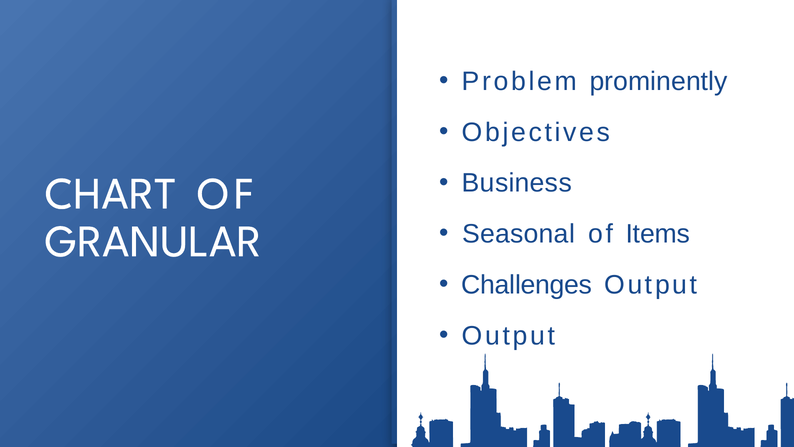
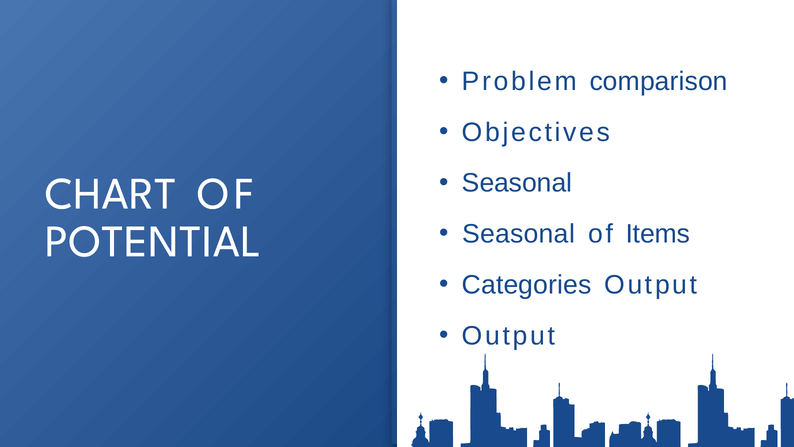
prominently: prominently -> comparison
Business at (517, 183): Business -> Seasonal
GRANULAR: GRANULAR -> POTENTIAL
Challenges: Challenges -> Categories
